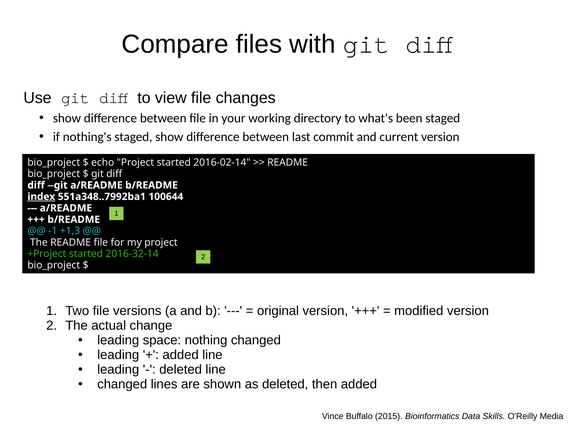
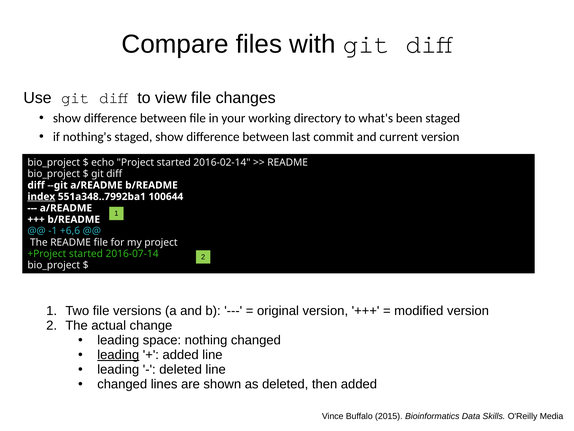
+1,3: +1,3 -> +6,6
2016-32-14: 2016-32-14 -> 2016-07-14
leading at (118, 354) underline: none -> present
